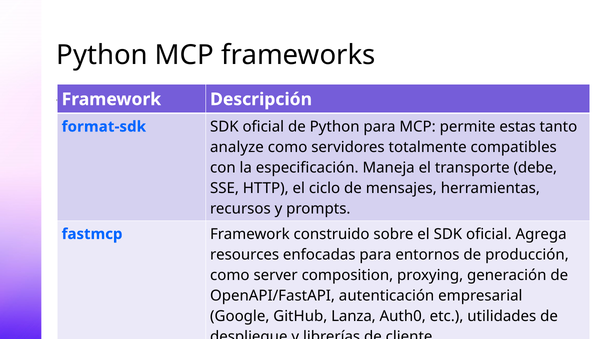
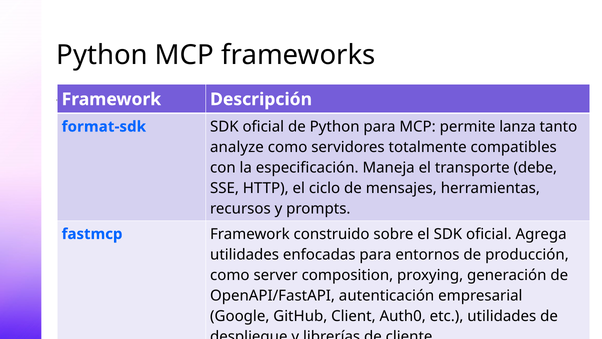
estas: estas -> lanza
resources at (245, 254): resources -> utilidades
Lanza: Lanza -> Client
